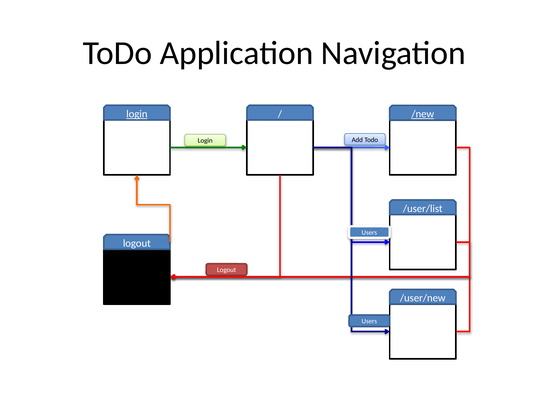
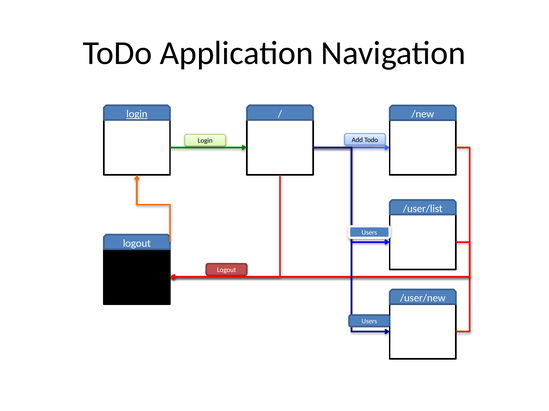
/new underline: present -> none
